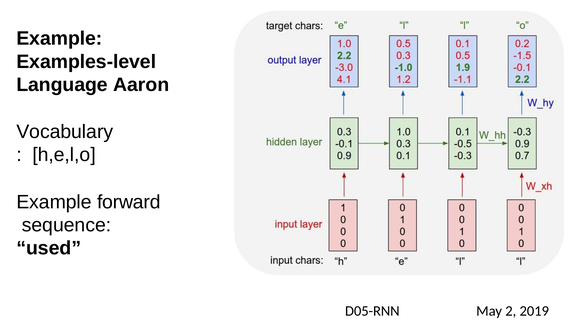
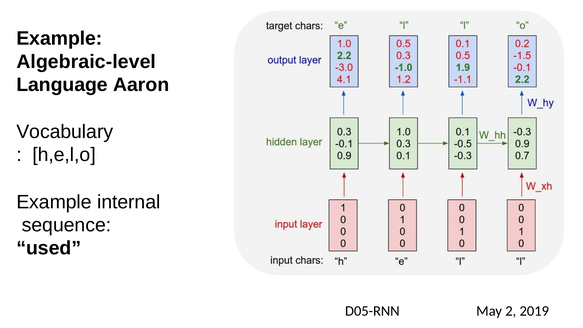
Examples-level: Examples-level -> Algebraic-level
forward: forward -> internal
